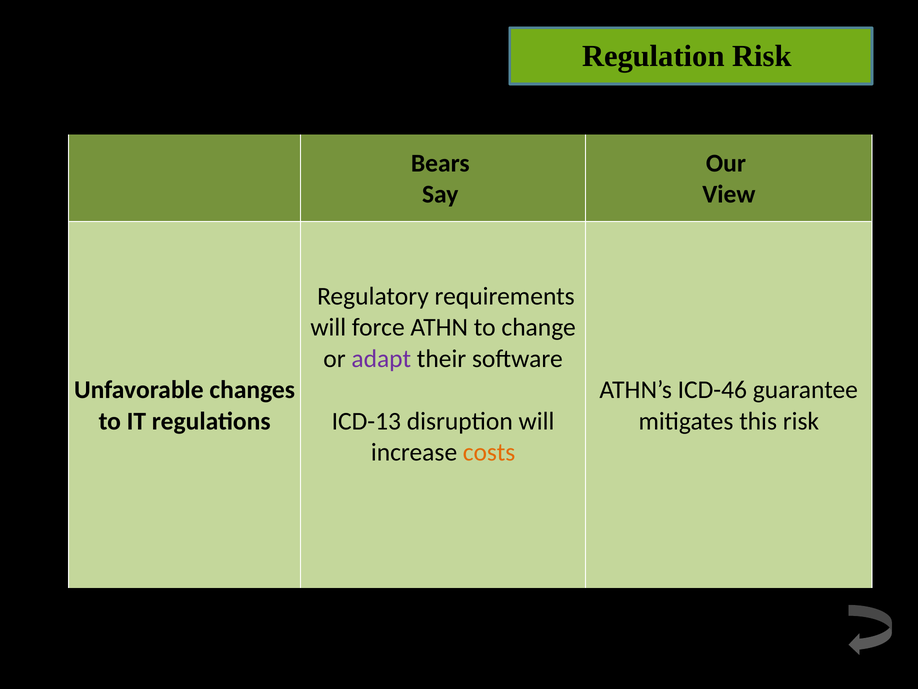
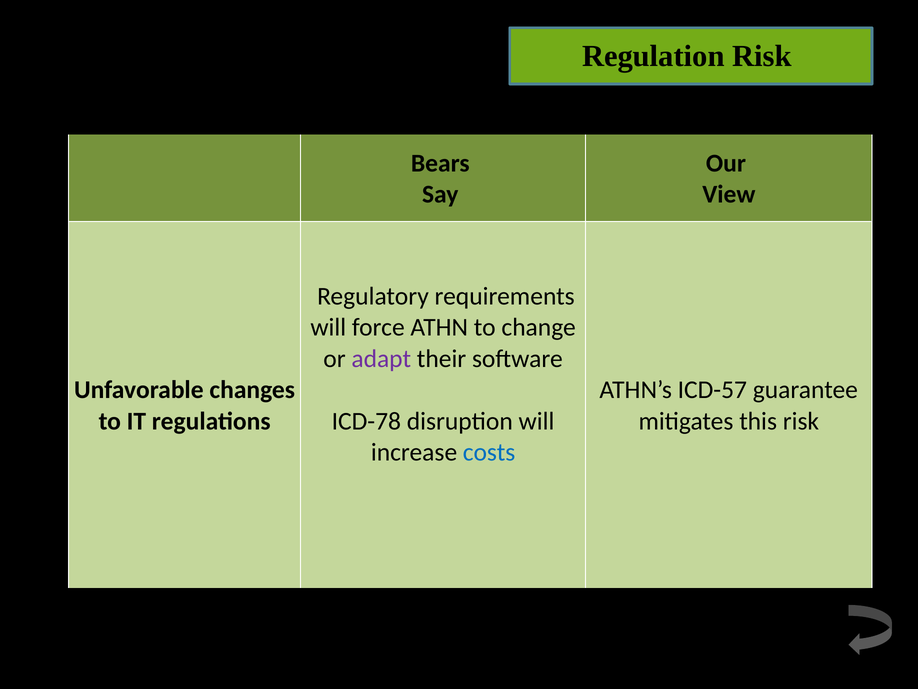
ICD-46: ICD-46 -> ICD-57
ICD-13: ICD-13 -> ICD-78
costs colour: orange -> blue
